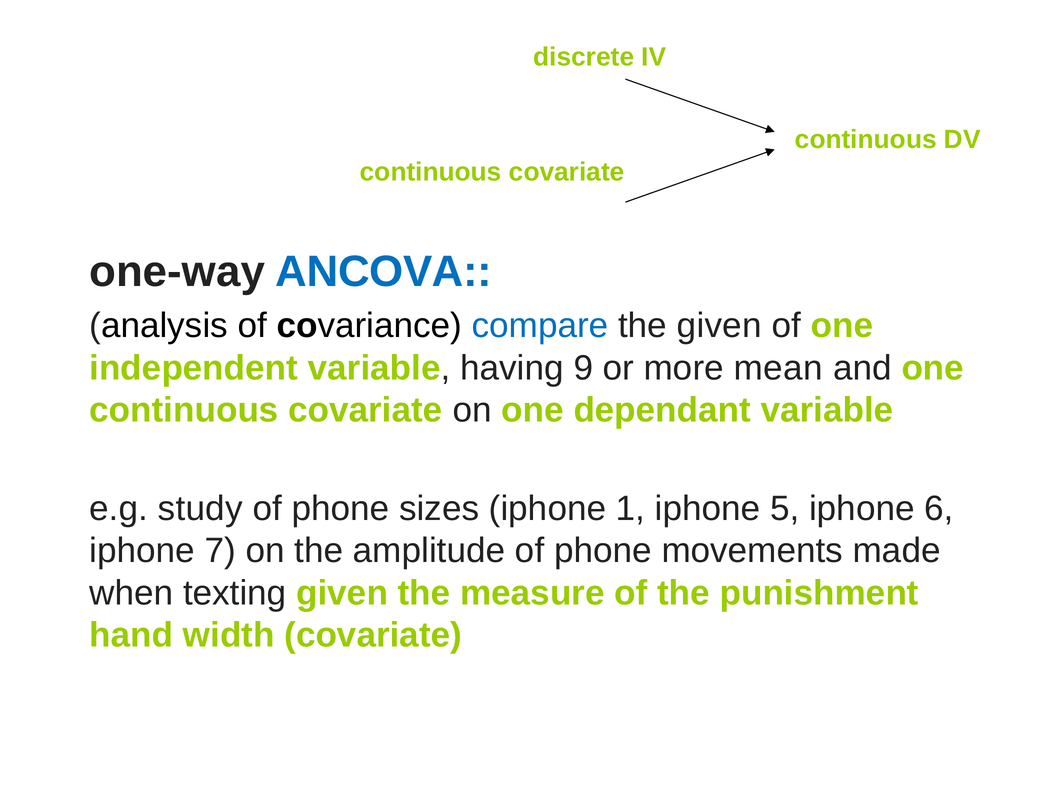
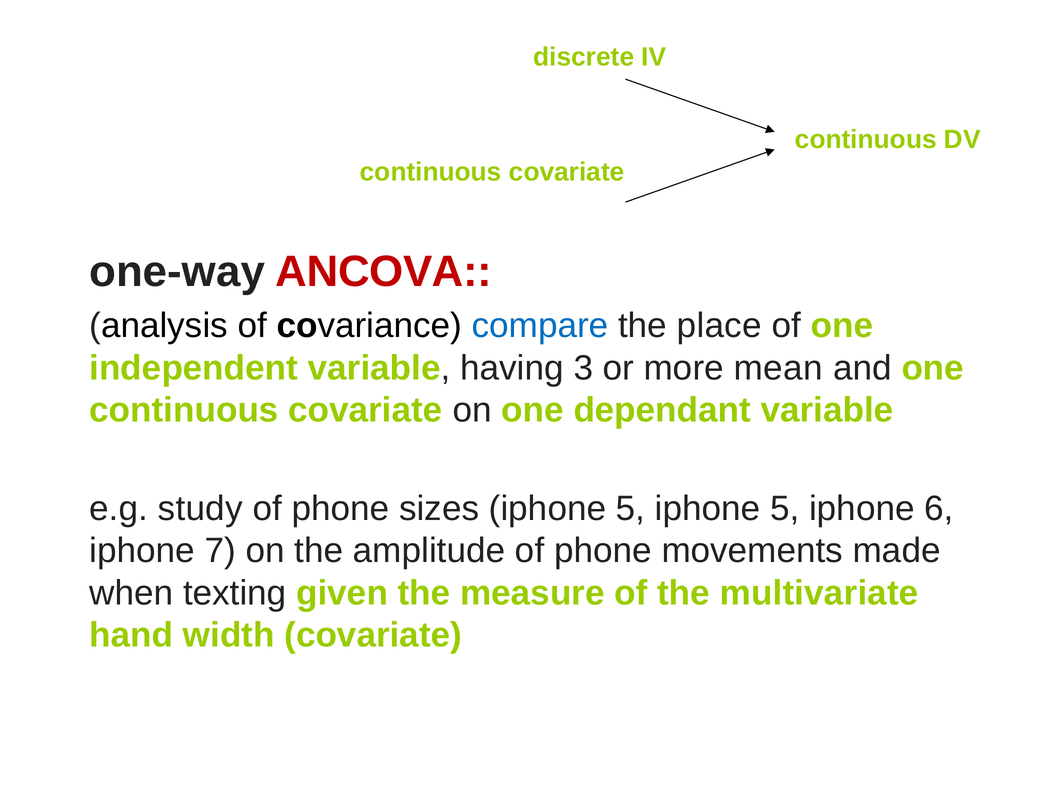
ANCOVA colour: blue -> red
the given: given -> place
9: 9 -> 3
sizes iphone 1: 1 -> 5
punishment: punishment -> multivariate
